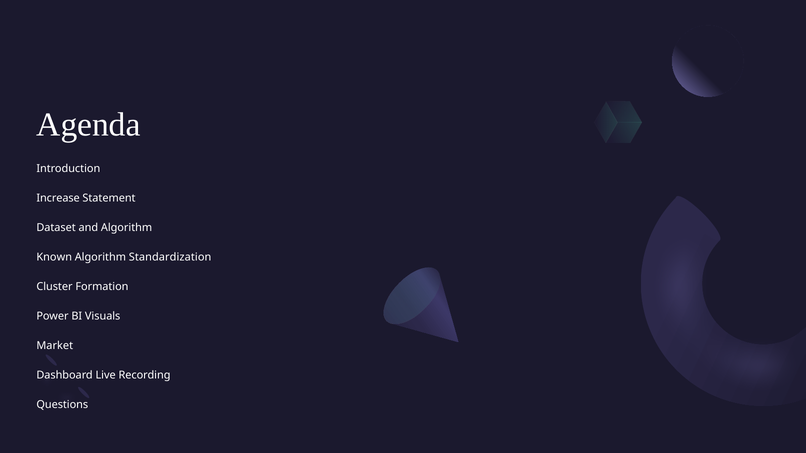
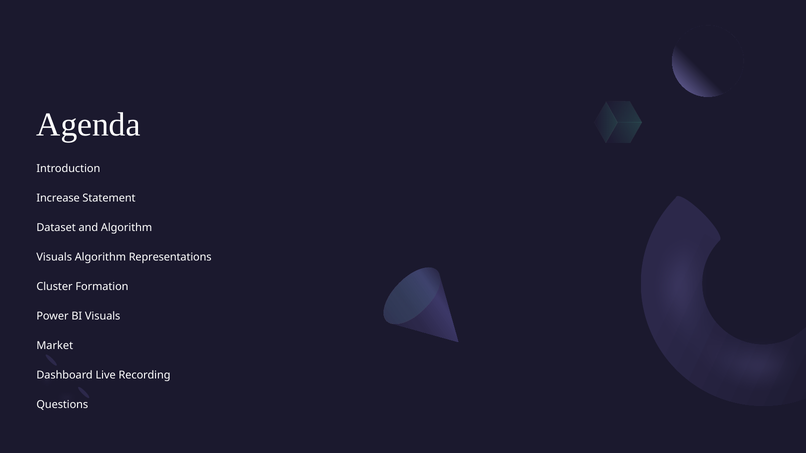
Known at (54, 257): Known -> Visuals
Standardization: Standardization -> Representations
